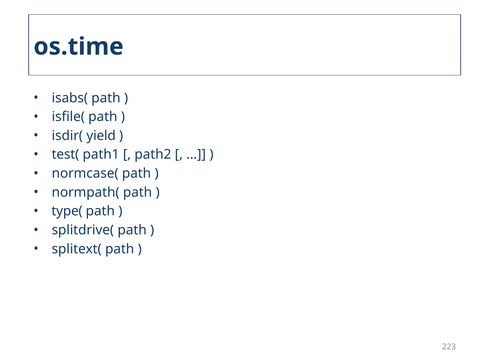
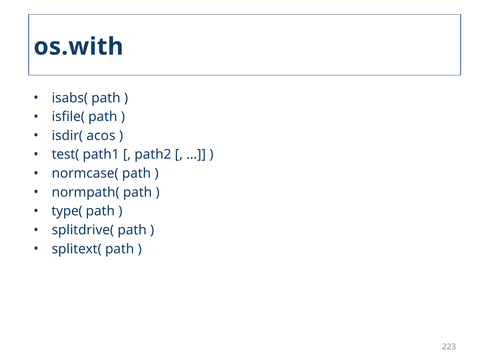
os.time: os.time -> os.with
yield: yield -> acos
